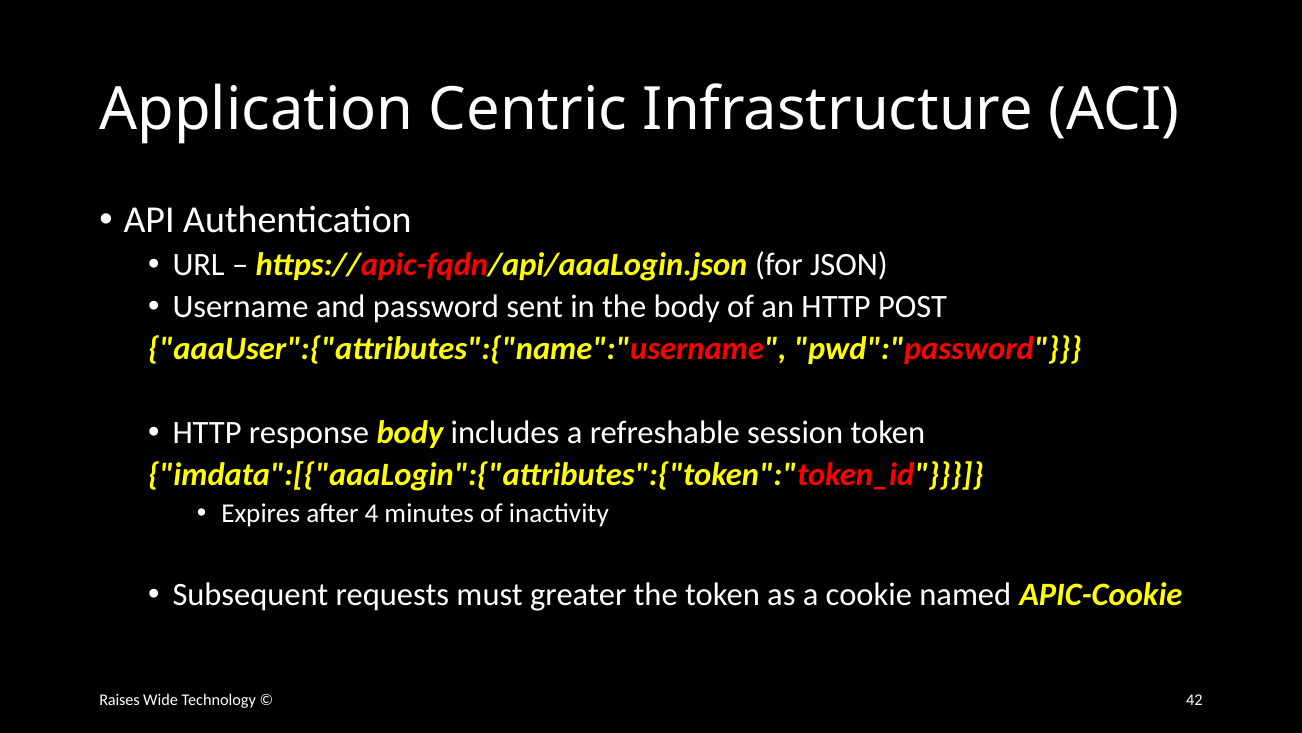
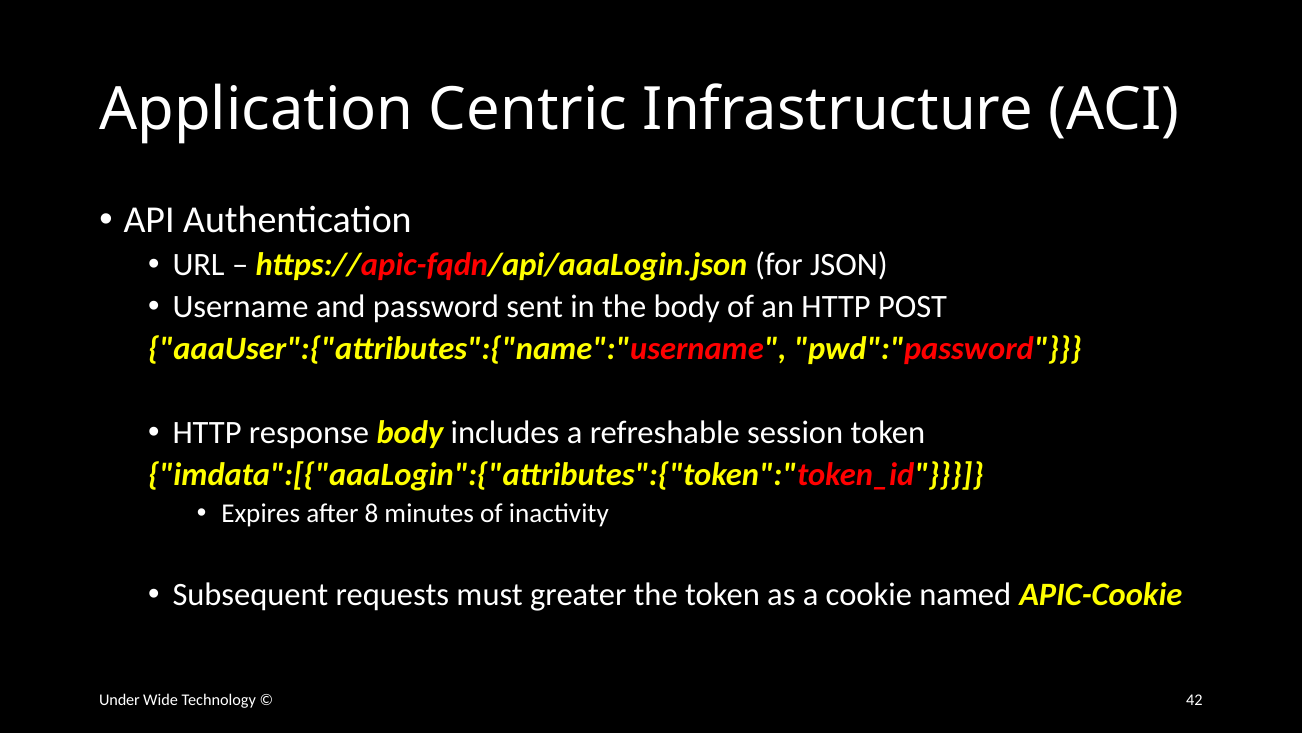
4: 4 -> 8
Raises: Raises -> Under
